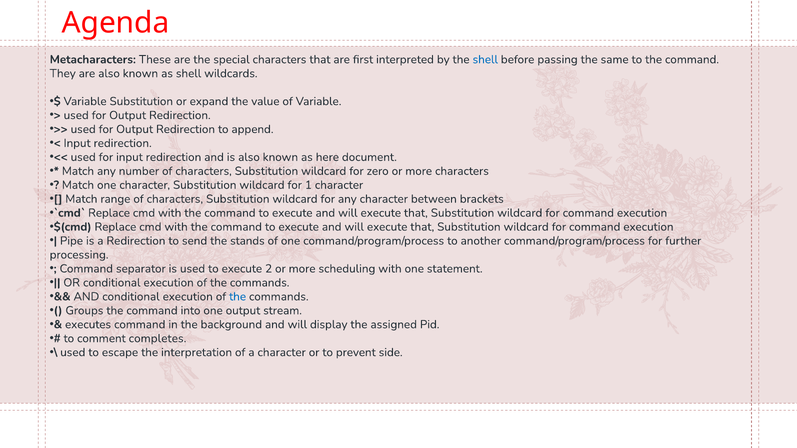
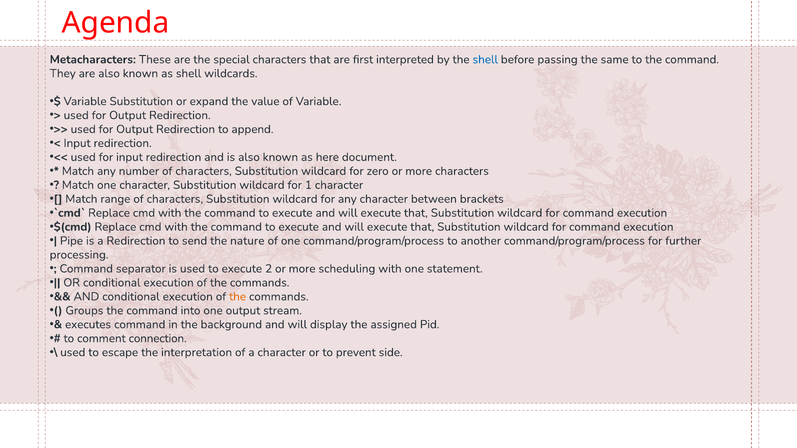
stands: stands -> nature
the at (238, 297) colour: blue -> orange
completes: completes -> connection
